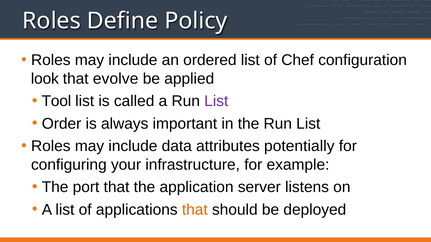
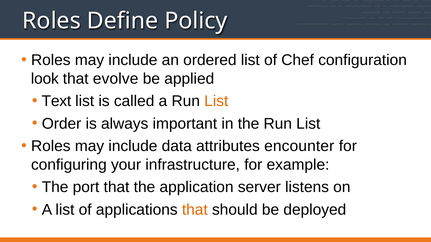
Tool: Tool -> Text
List at (216, 101) colour: purple -> orange
potentially: potentially -> encounter
